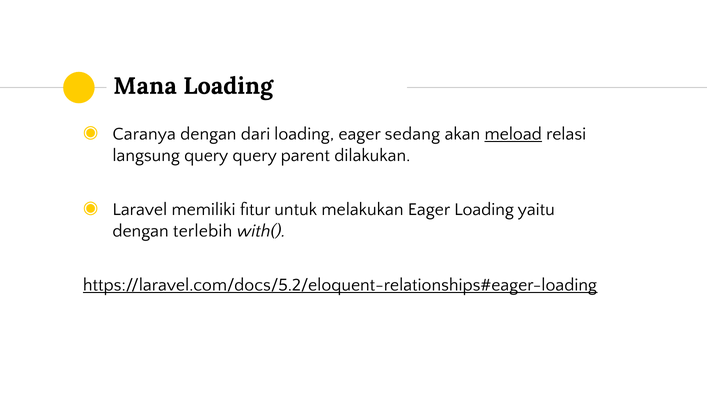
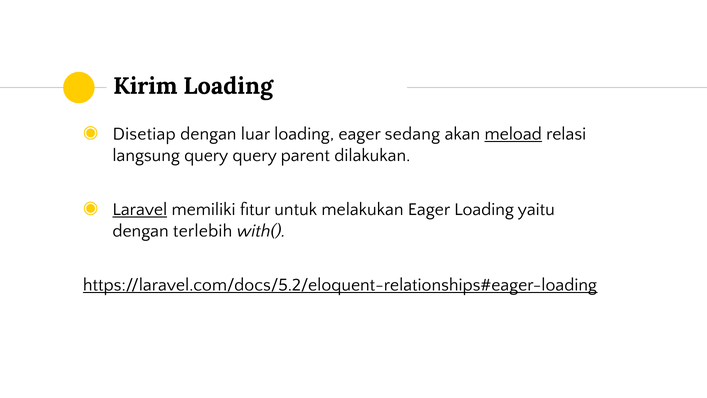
Mana: Mana -> Kirim
Caranya: Caranya -> Disetiap
dari: dari -> luar
Laravel underline: none -> present
